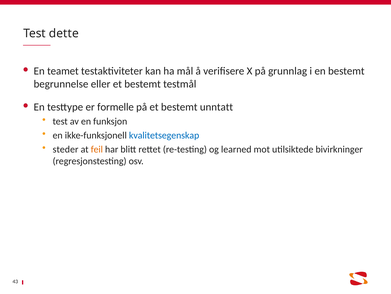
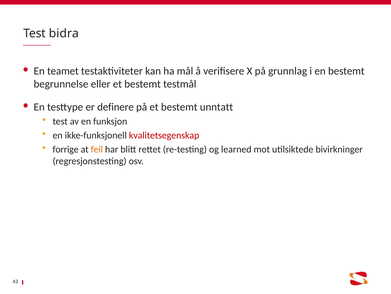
dette: dette -> bidra
formelle: formelle -> definere
kvalitetsegenskap colour: blue -> red
steder: steder -> forrige
